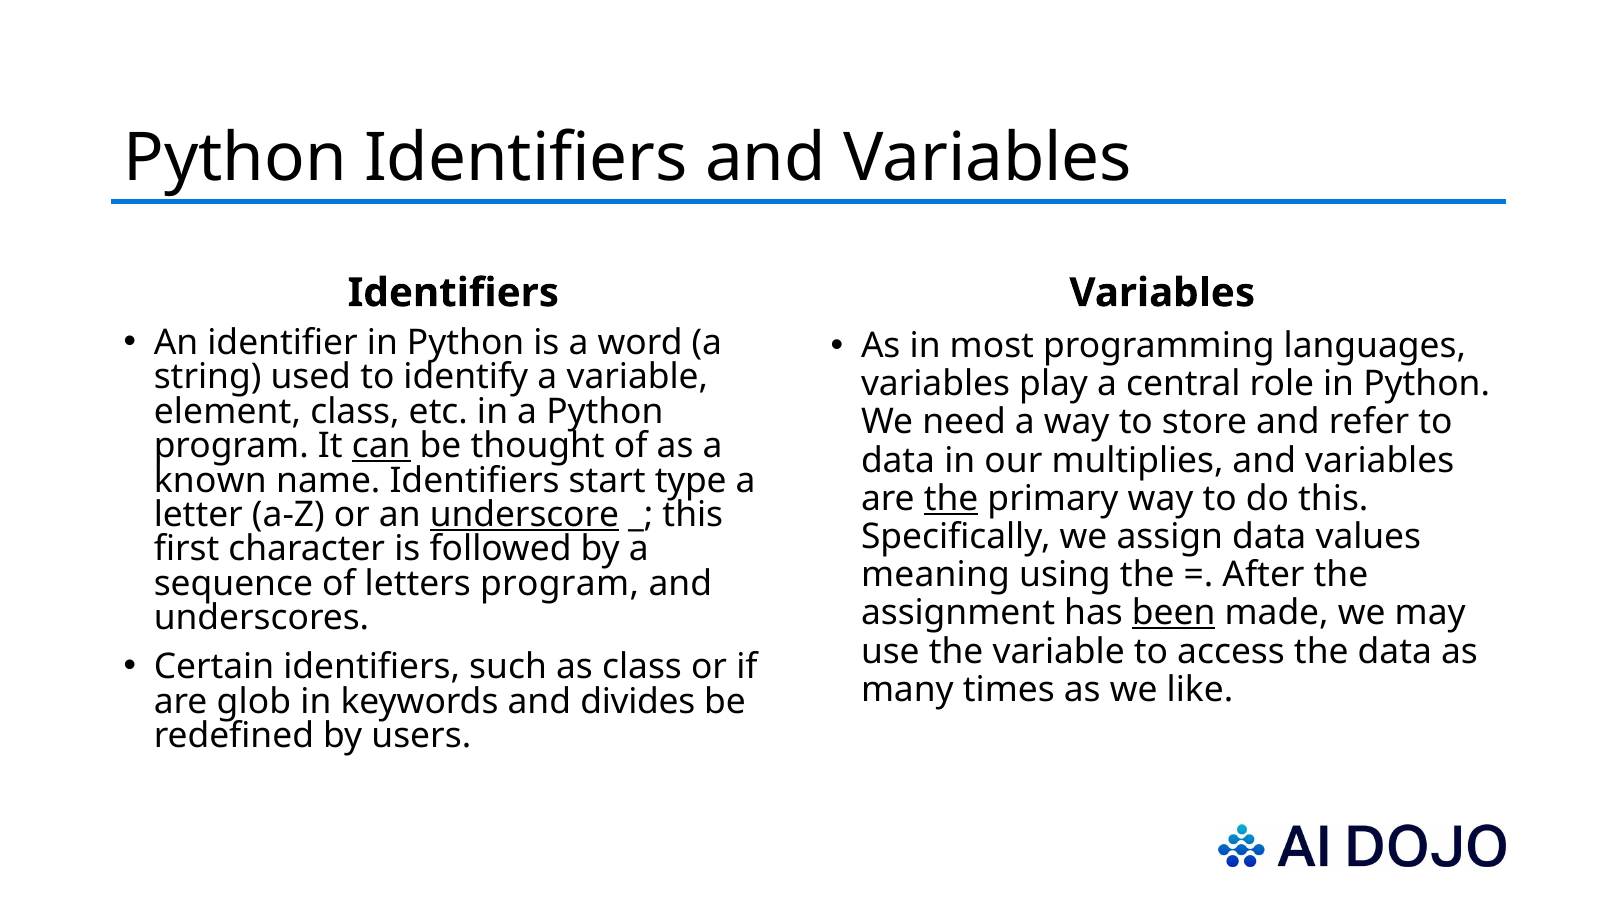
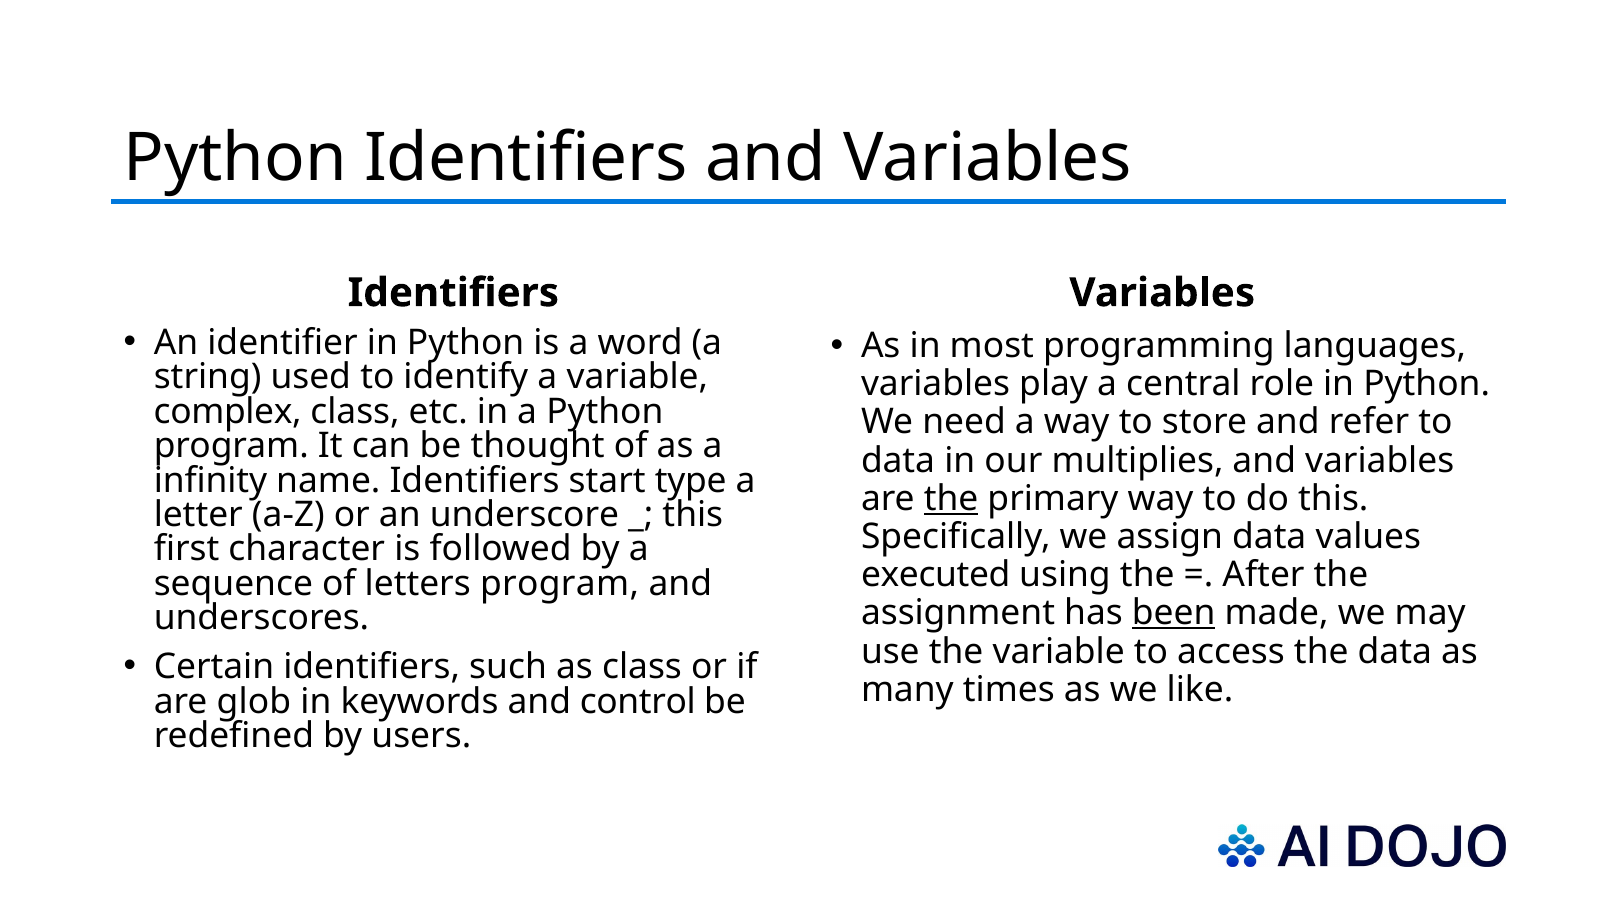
element: element -> complex
can underline: present -> none
known: known -> infinity
underscore underline: present -> none
meaning: meaning -> executed
divides: divides -> control
